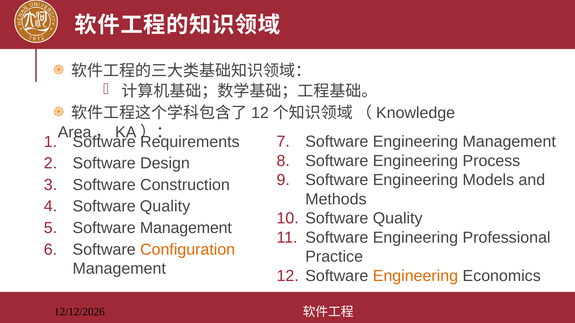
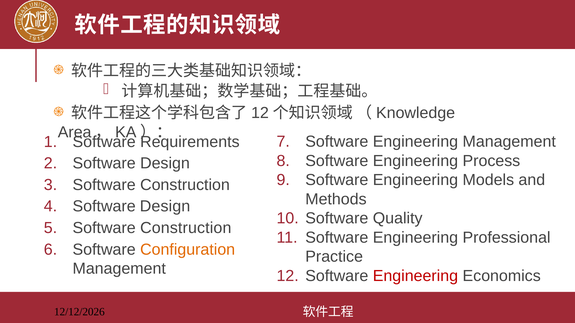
Quality at (165, 207): Quality -> Design
Management at (186, 228): Management -> Construction
Engineering at (415, 276) colour: orange -> red
